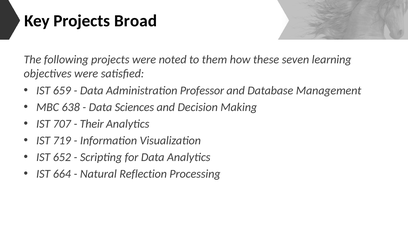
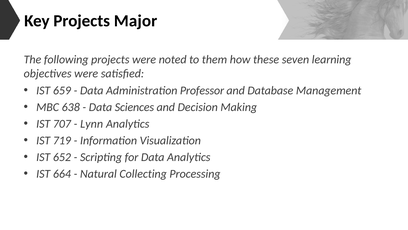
Broad: Broad -> Major
Their: Their -> Lynn
Reflection: Reflection -> Collecting
